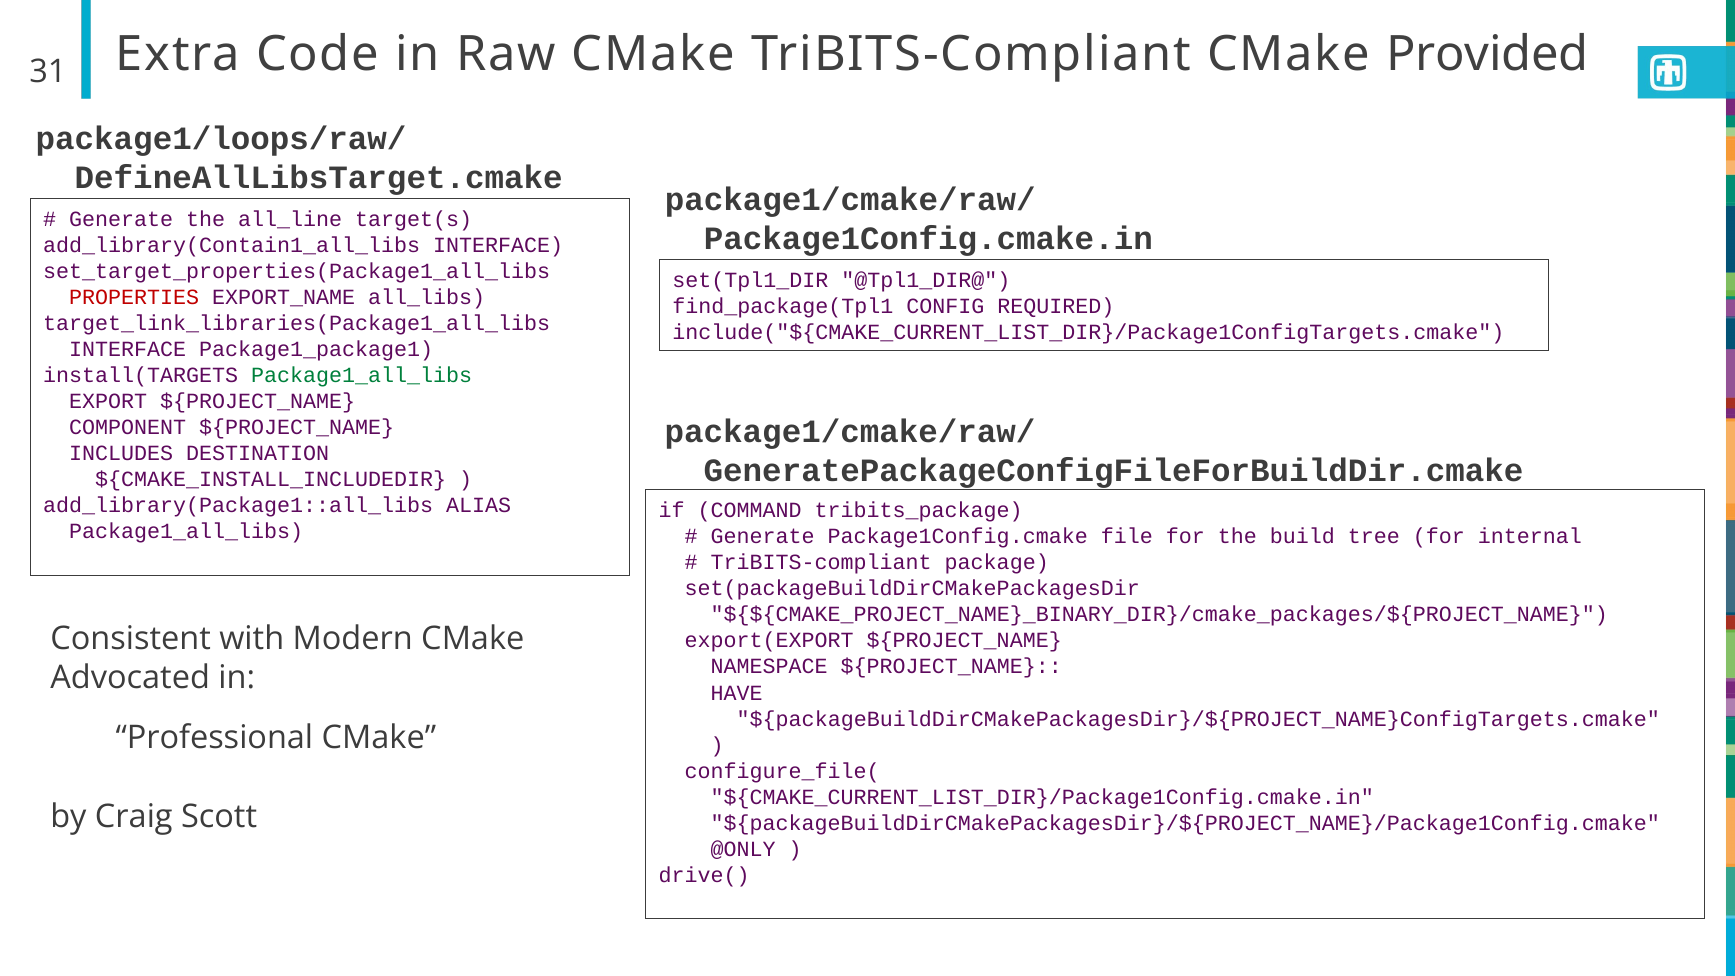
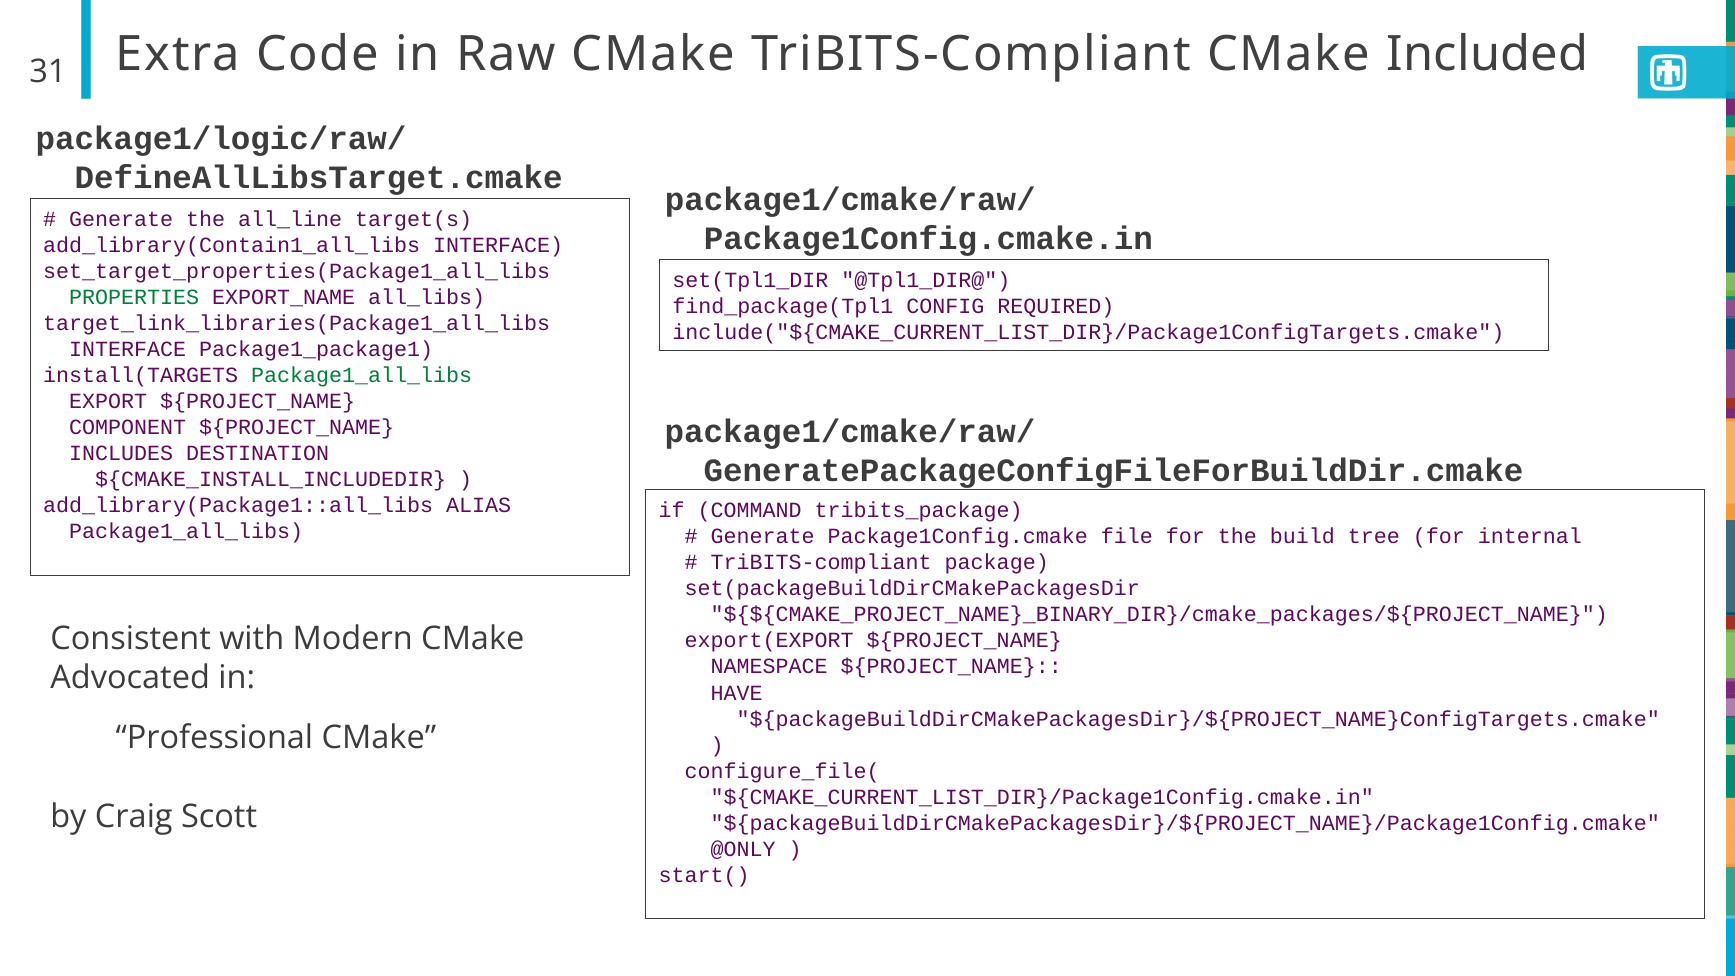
Provided: Provided -> Included
package1/loops/raw/: package1/loops/raw/ -> package1/logic/raw/
PROPERTIES colour: red -> green
drive(: drive( -> start(
